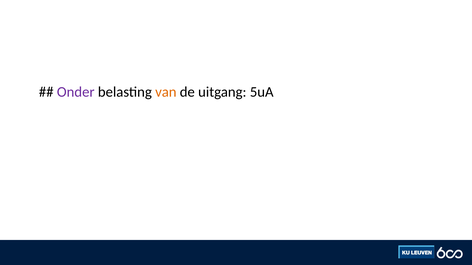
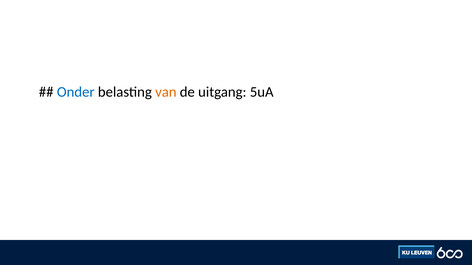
Onder colour: purple -> blue
